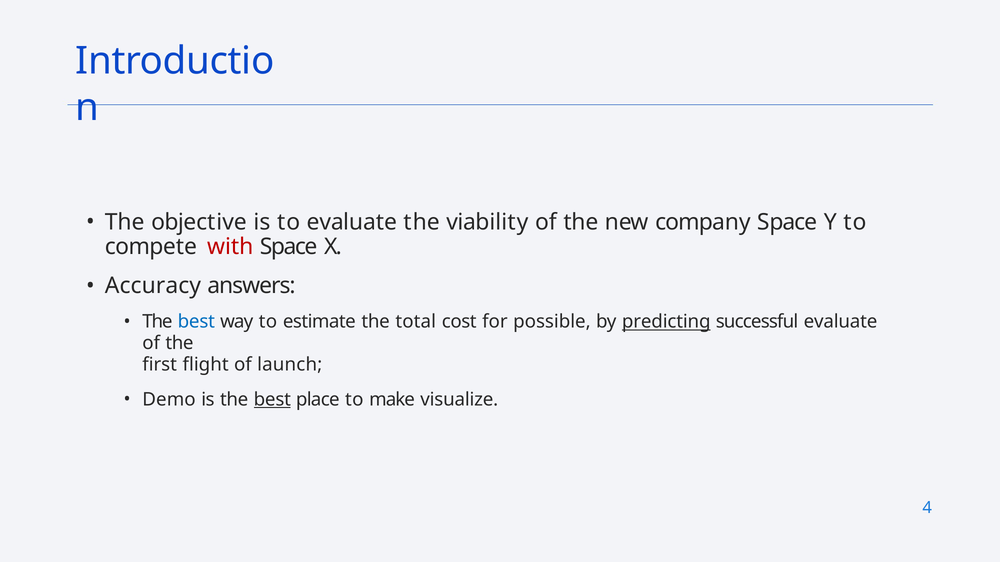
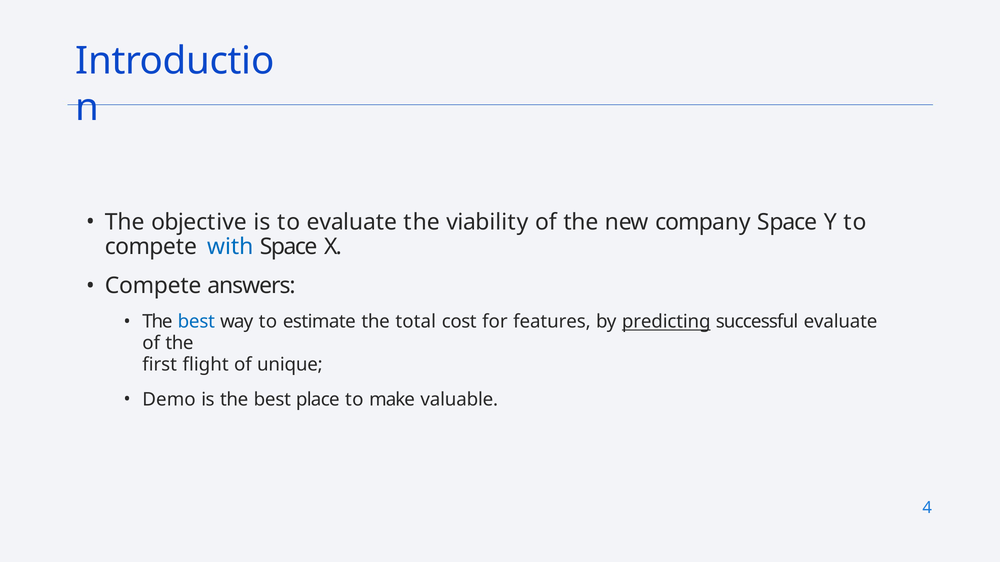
with colour: red -> blue
Accuracy at (153, 286): Accuracy -> Compete
possible: possible -> features
launch: launch -> unique
best at (272, 400) underline: present -> none
visualize: visualize -> valuable
